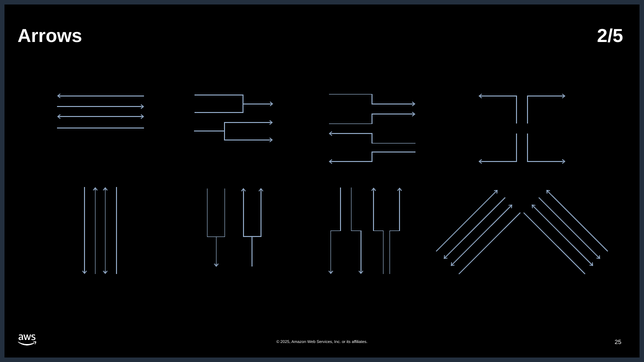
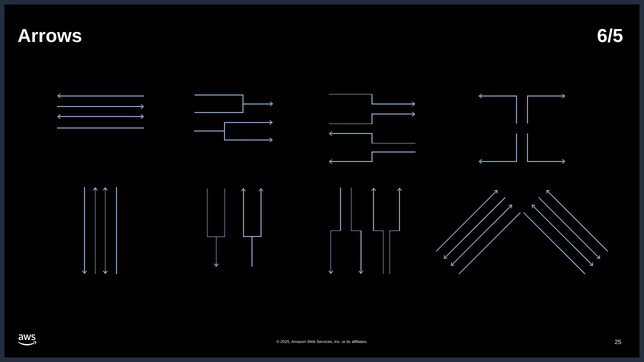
2/5: 2/5 -> 6/5
